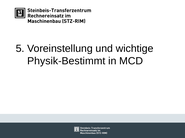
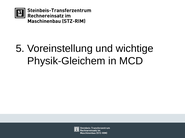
Physik-Bestimmt: Physik-Bestimmt -> Physik-Gleichem
